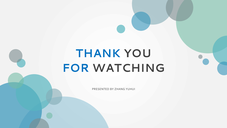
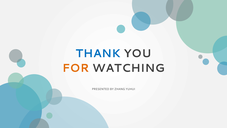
FOR colour: blue -> orange
